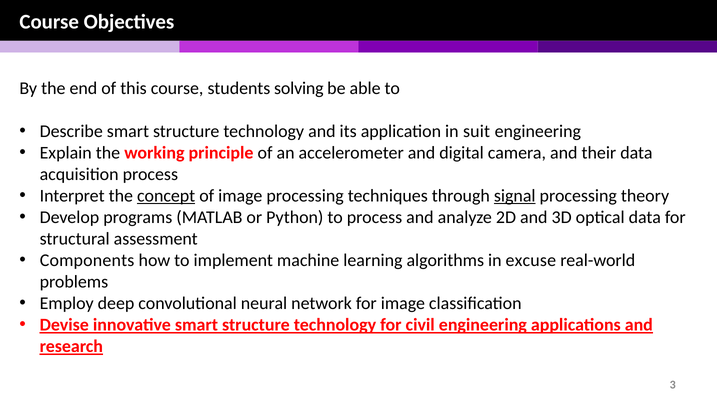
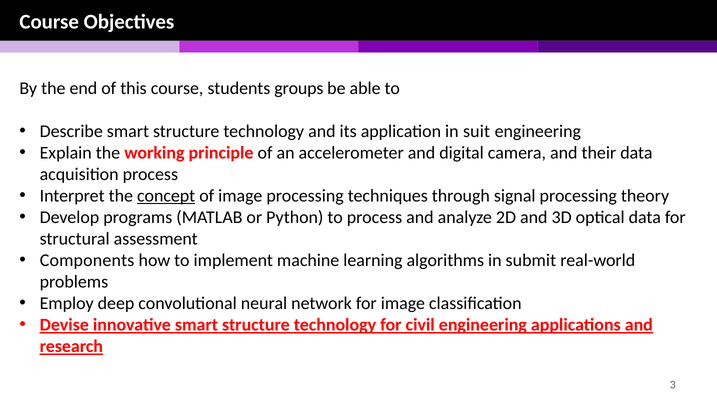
solving: solving -> groups
signal underline: present -> none
excuse: excuse -> submit
